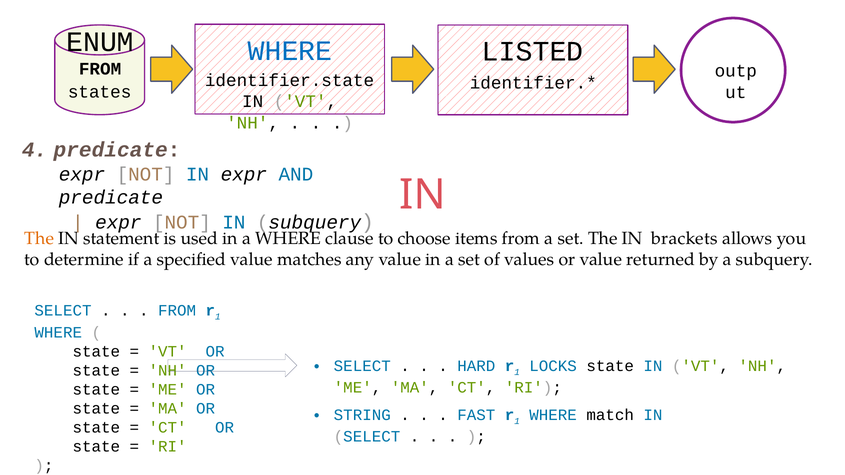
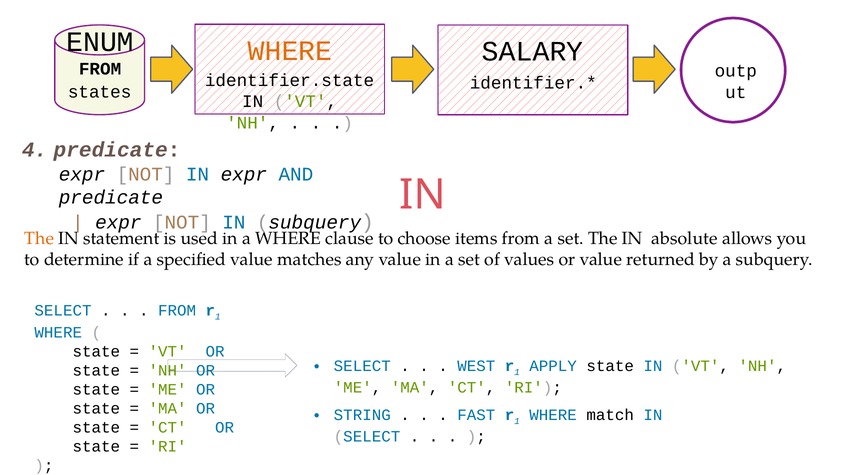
WHERE at (290, 51) colour: blue -> orange
LISTED: LISTED -> SALARY
brackets: brackets -> absolute
HARD: HARD -> WEST
LOCKS: LOCKS -> APPLY
